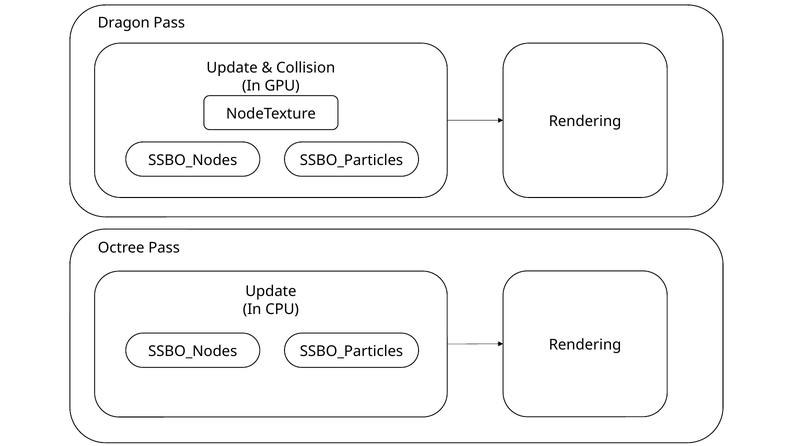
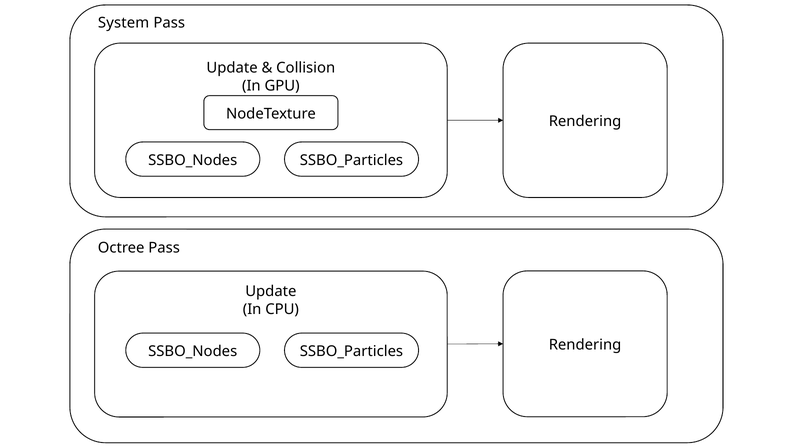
Dragon: Dragon -> System
